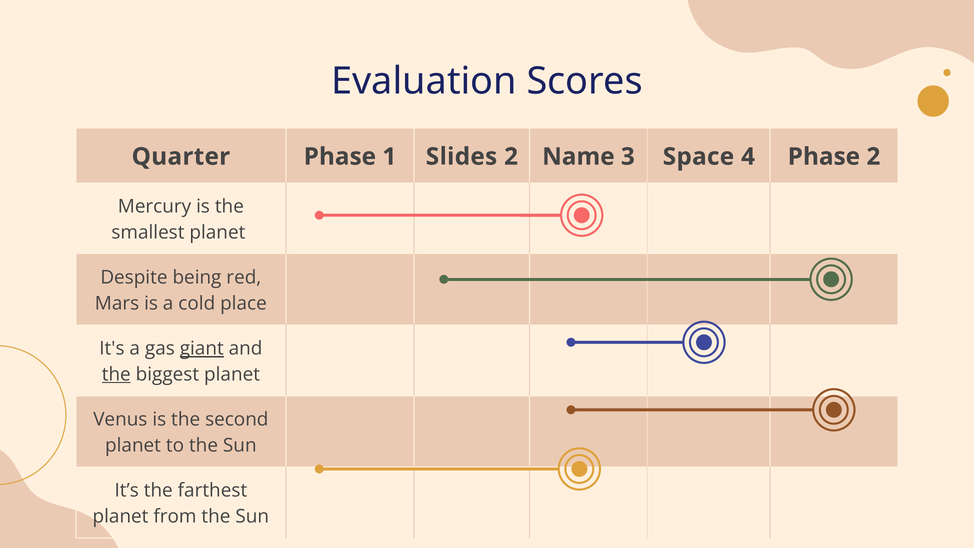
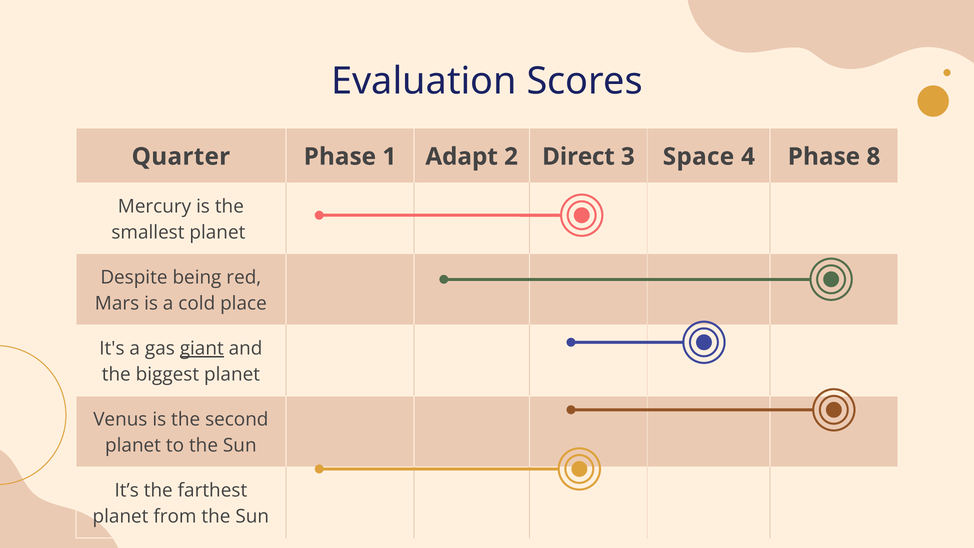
Slides: Slides -> Adapt
Name: Name -> Direct
Phase 2: 2 -> 8
the at (116, 374) underline: present -> none
